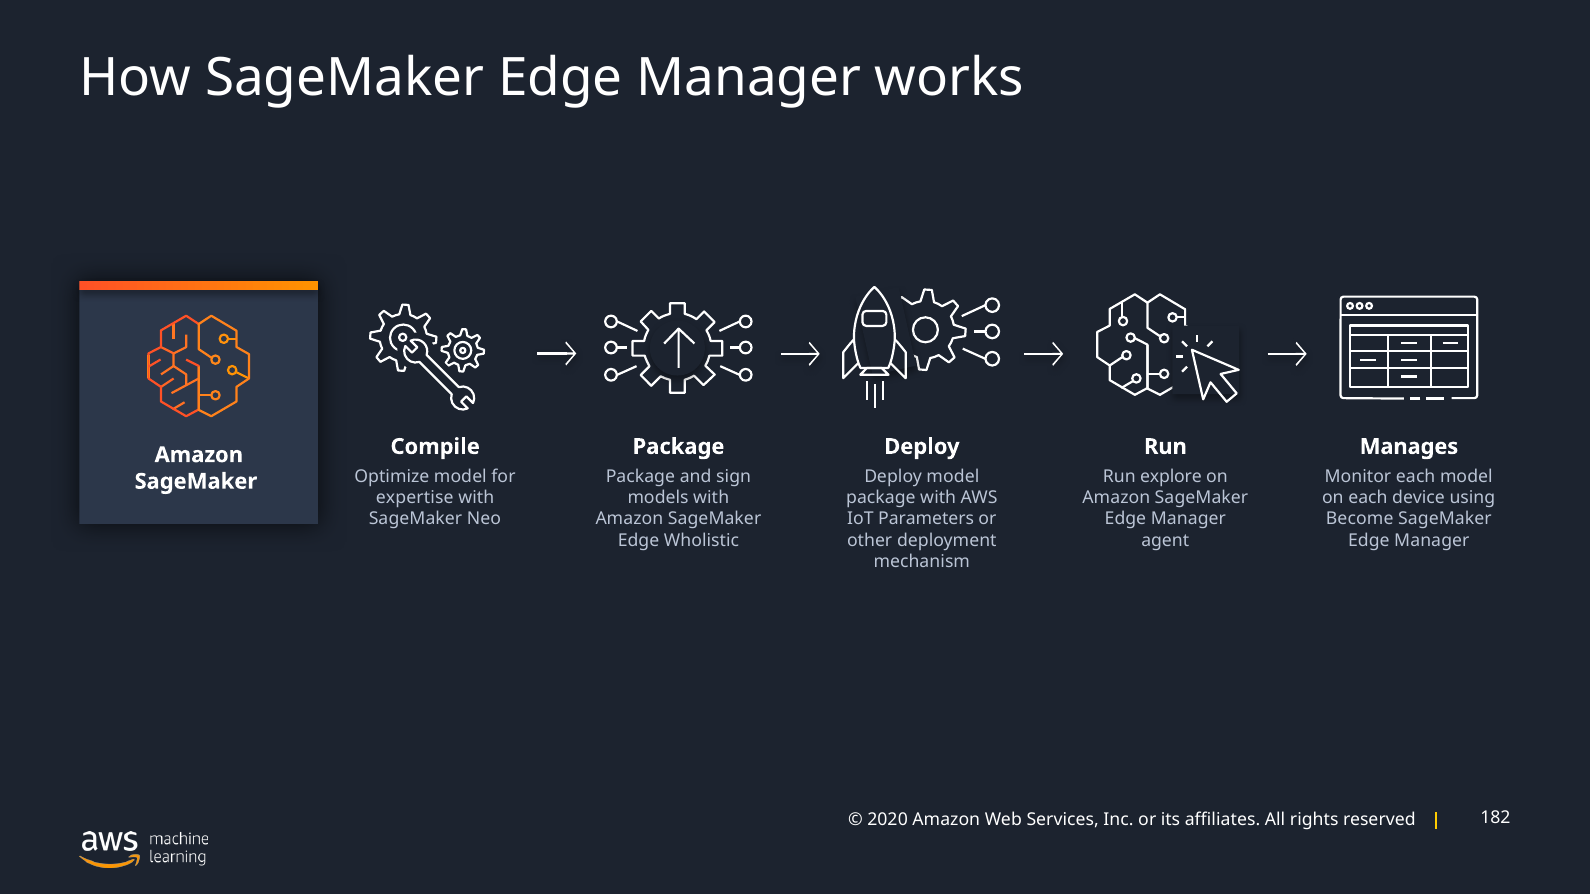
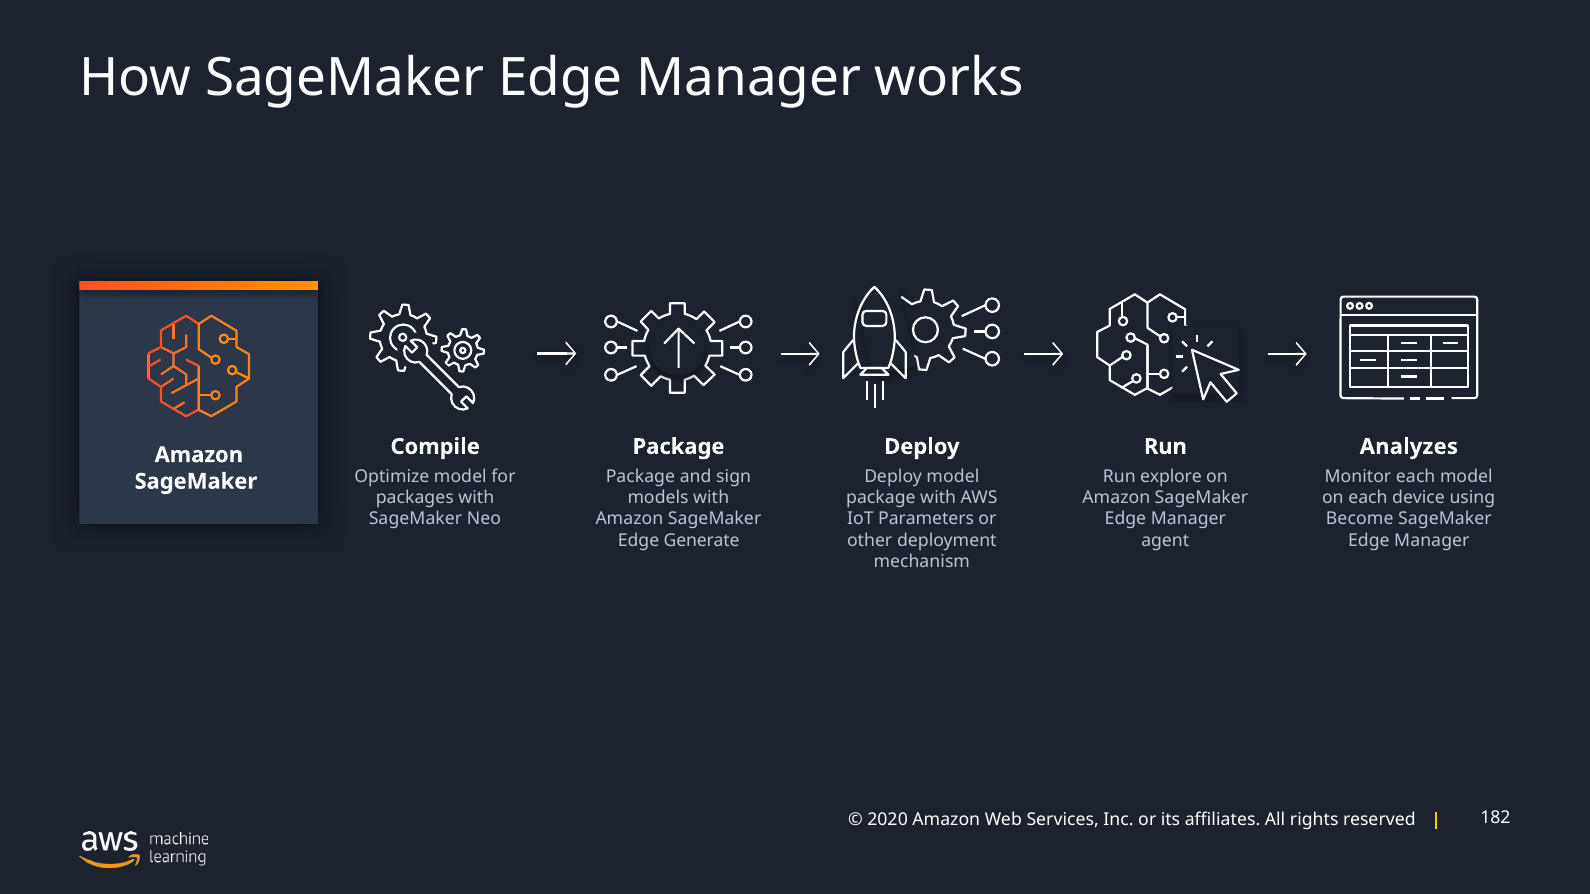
Manages: Manages -> Analyzes
expertise: expertise -> packages
Wholistic: Wholistic -> Generate
